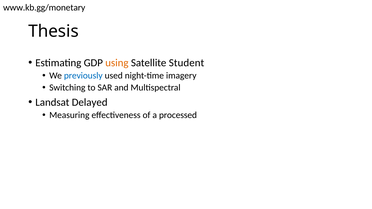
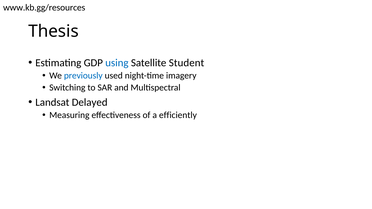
www.kb.gg/monetary: www.kb.gg/monetary -> www.kb.gg/resources
using colour: orange -> blue
processed: processed -> efficiently
